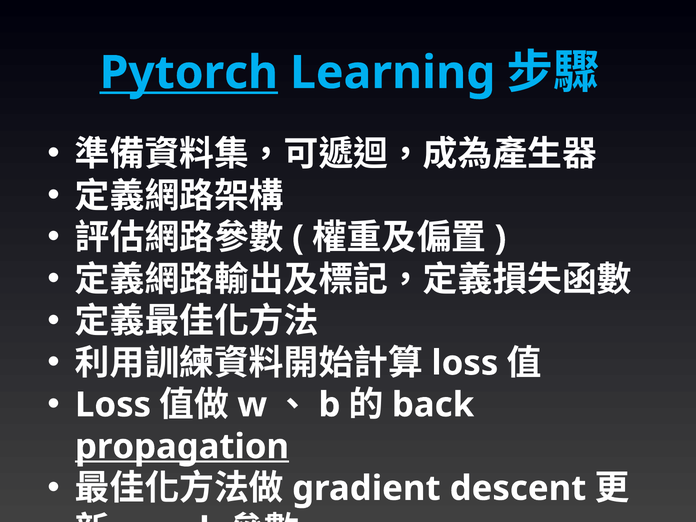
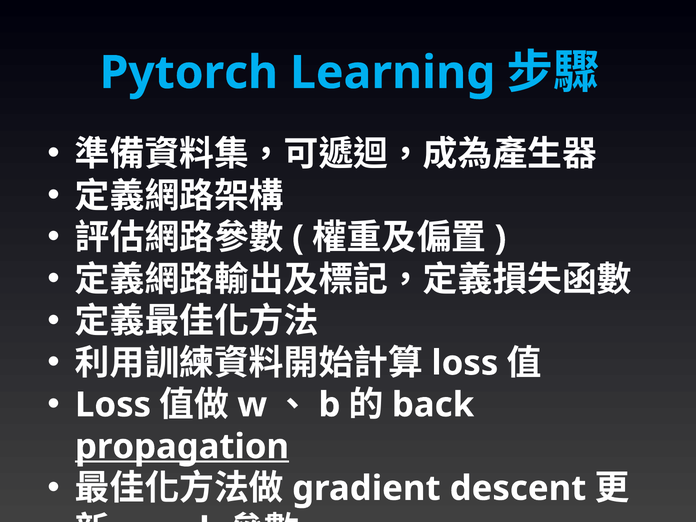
Pytorch underline: present -> none
